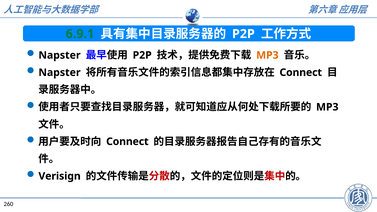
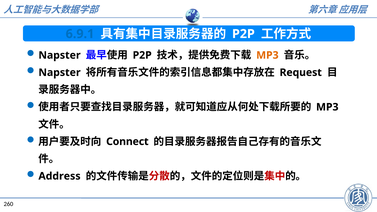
6.9.1 colour: green -> blue
Connect at (301, 73): Connect -> Request
Verisign: Verisign -> Address
